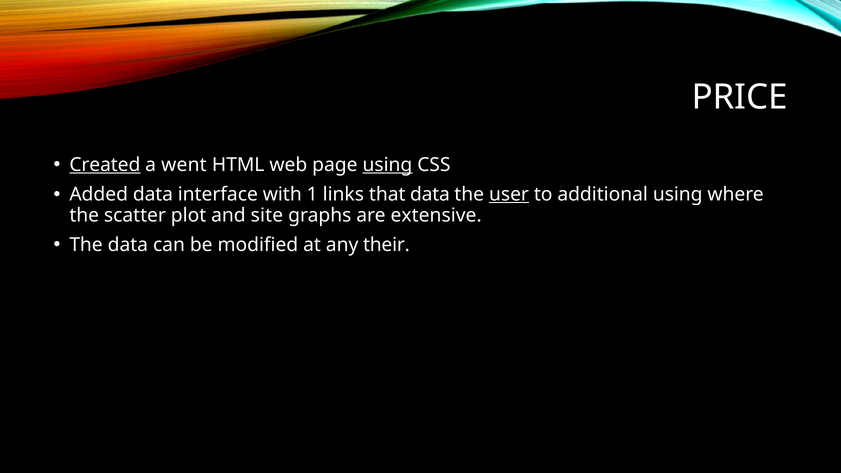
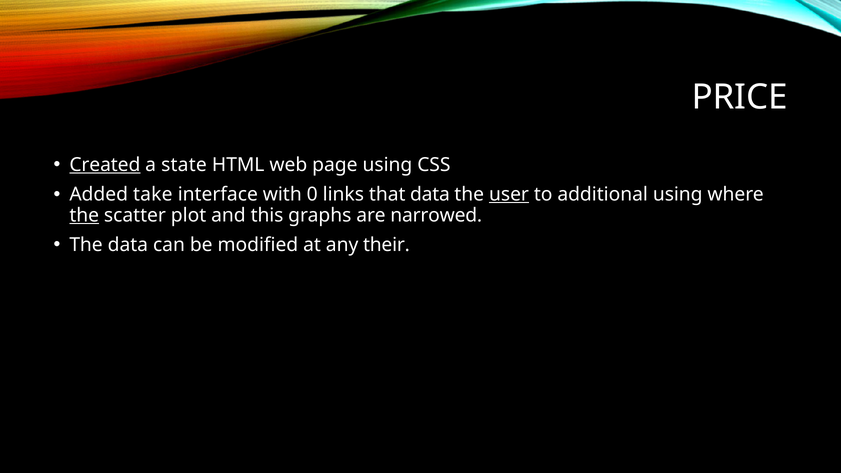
went: went -> state
using at (387, 165) underline: present -> none
Added data: data -> take
1: 1 -> 0
the at (84, 215) underline: none -> present
site: site -> this
extensive: extensive -> narrowed
